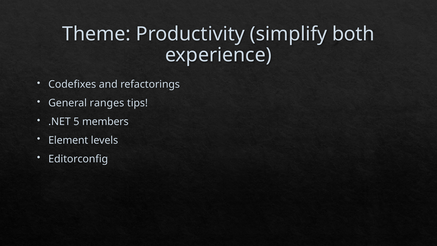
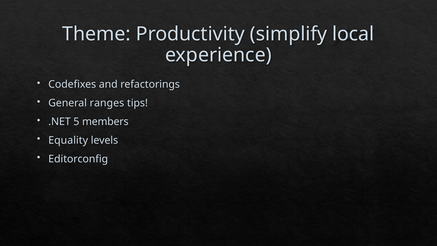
both: both -> local
Element: Element -> Equality
